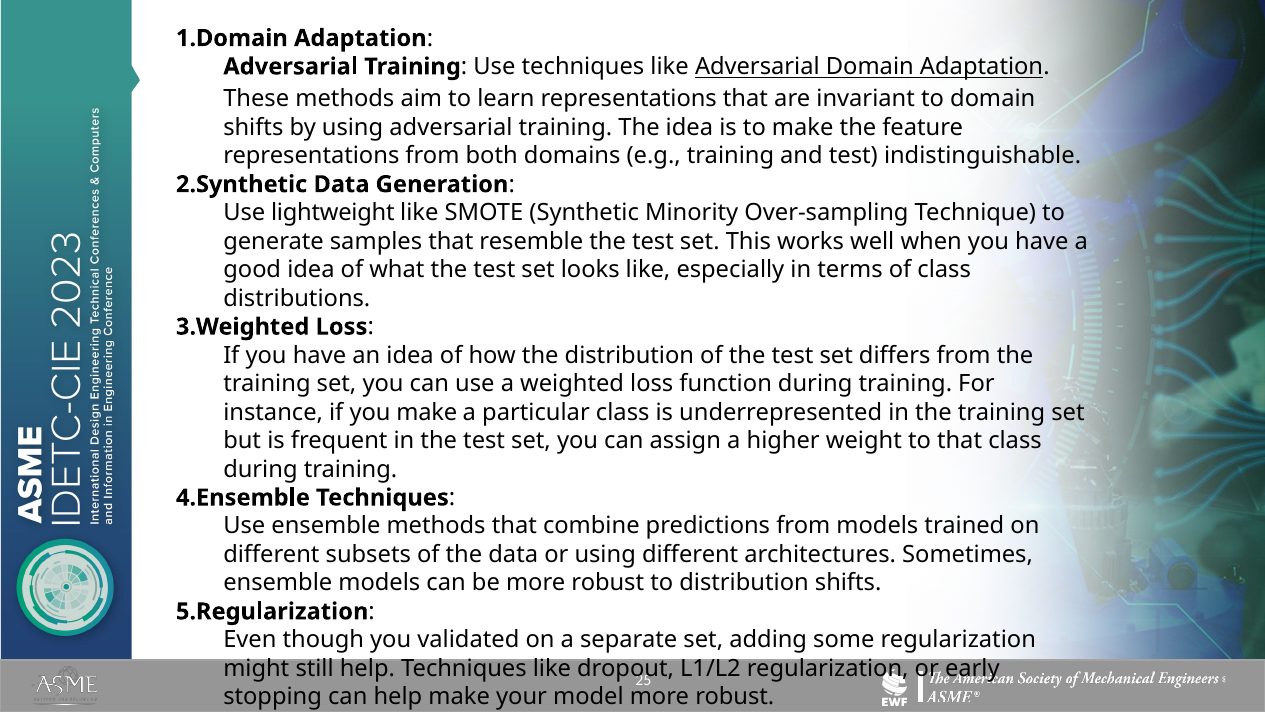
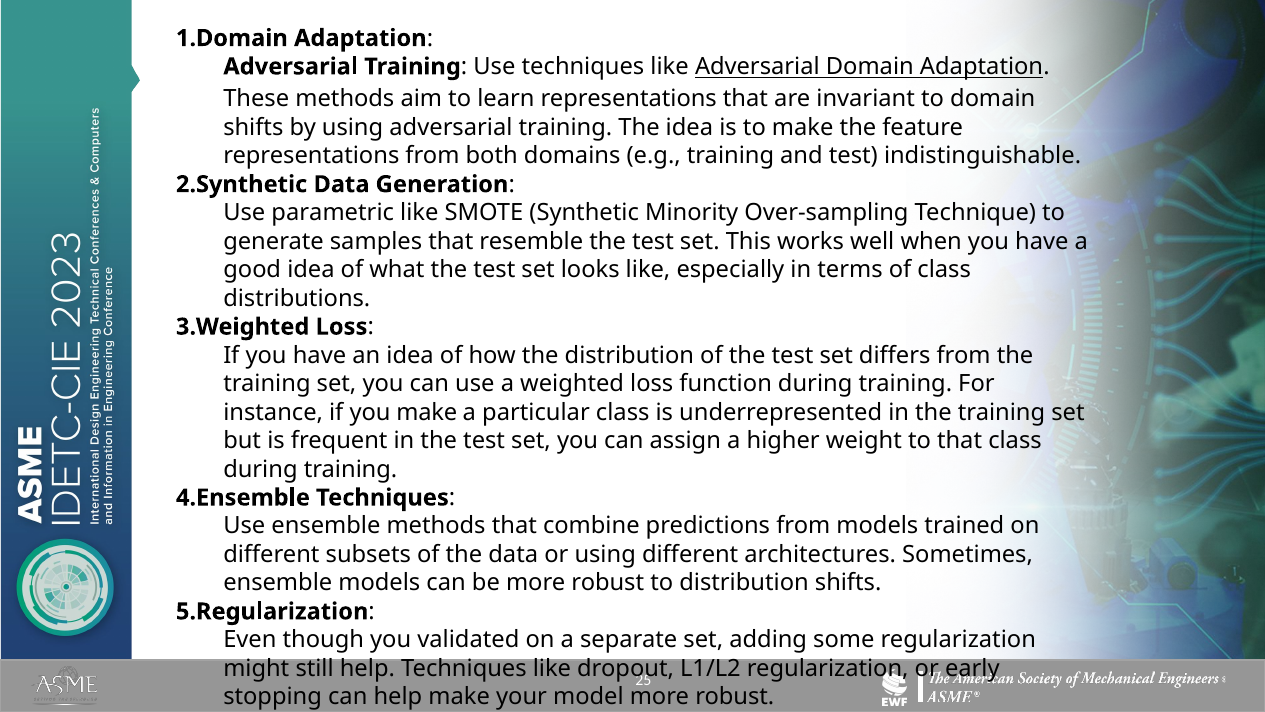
lightweight: lightweight -> parametric
